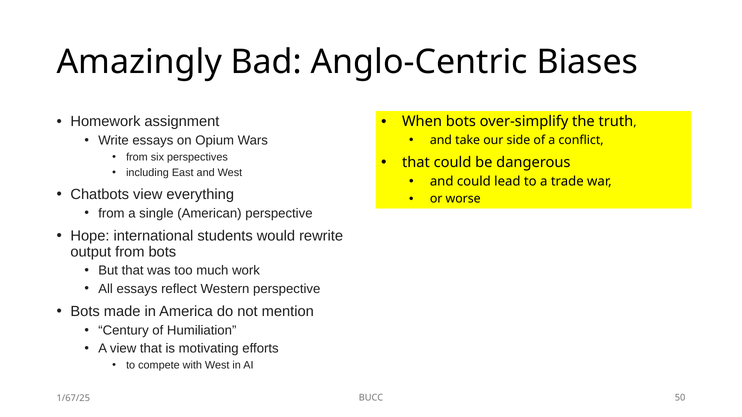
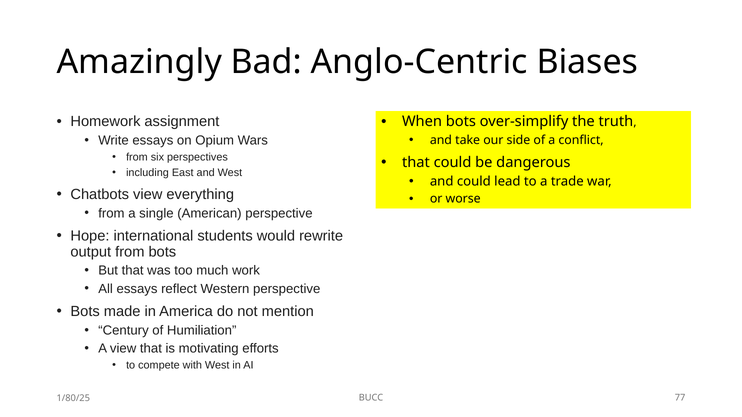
50: 50 -> 77
1/67/25: 1/67/25 -> 1/80/25
